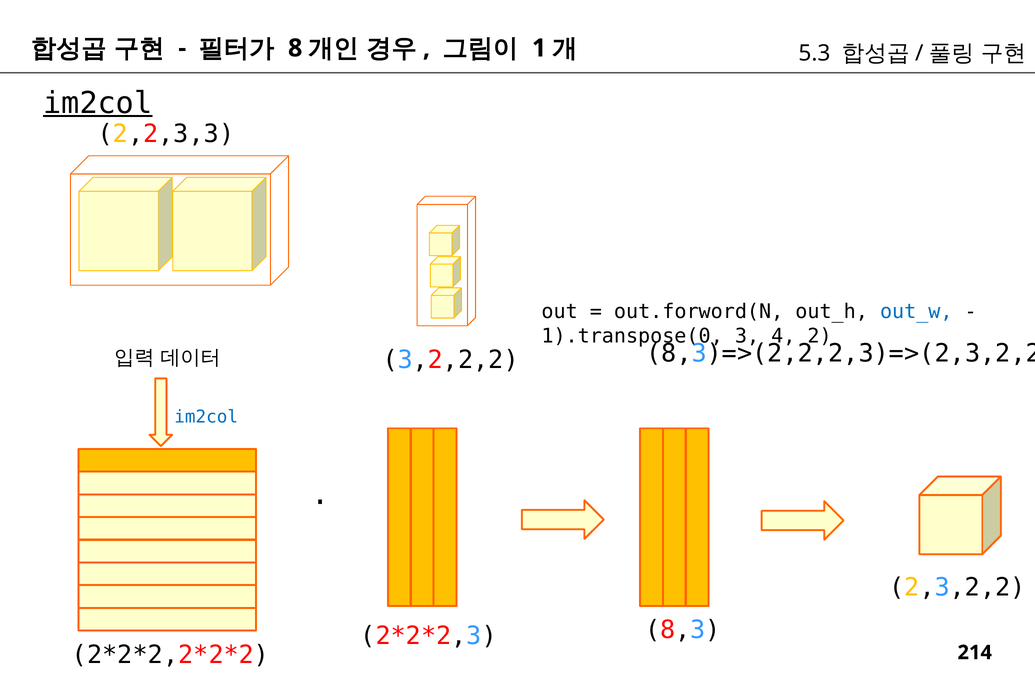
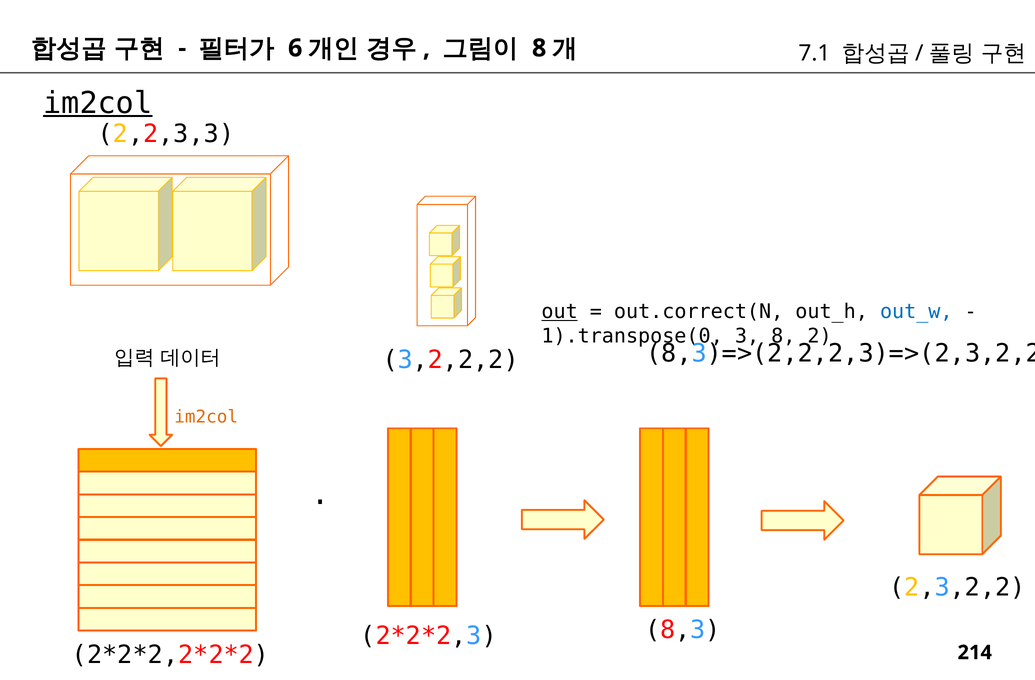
8: 8 -> 6
1 at (539, 48): 1 -> 8
5.3: 5.3 -> 7.1
out underline: none -> present
out.forword(N: out.forword(N -> out.correct(N
3 4: 4 -> 8
im2col at (206, 417) colour: blue -> orange
